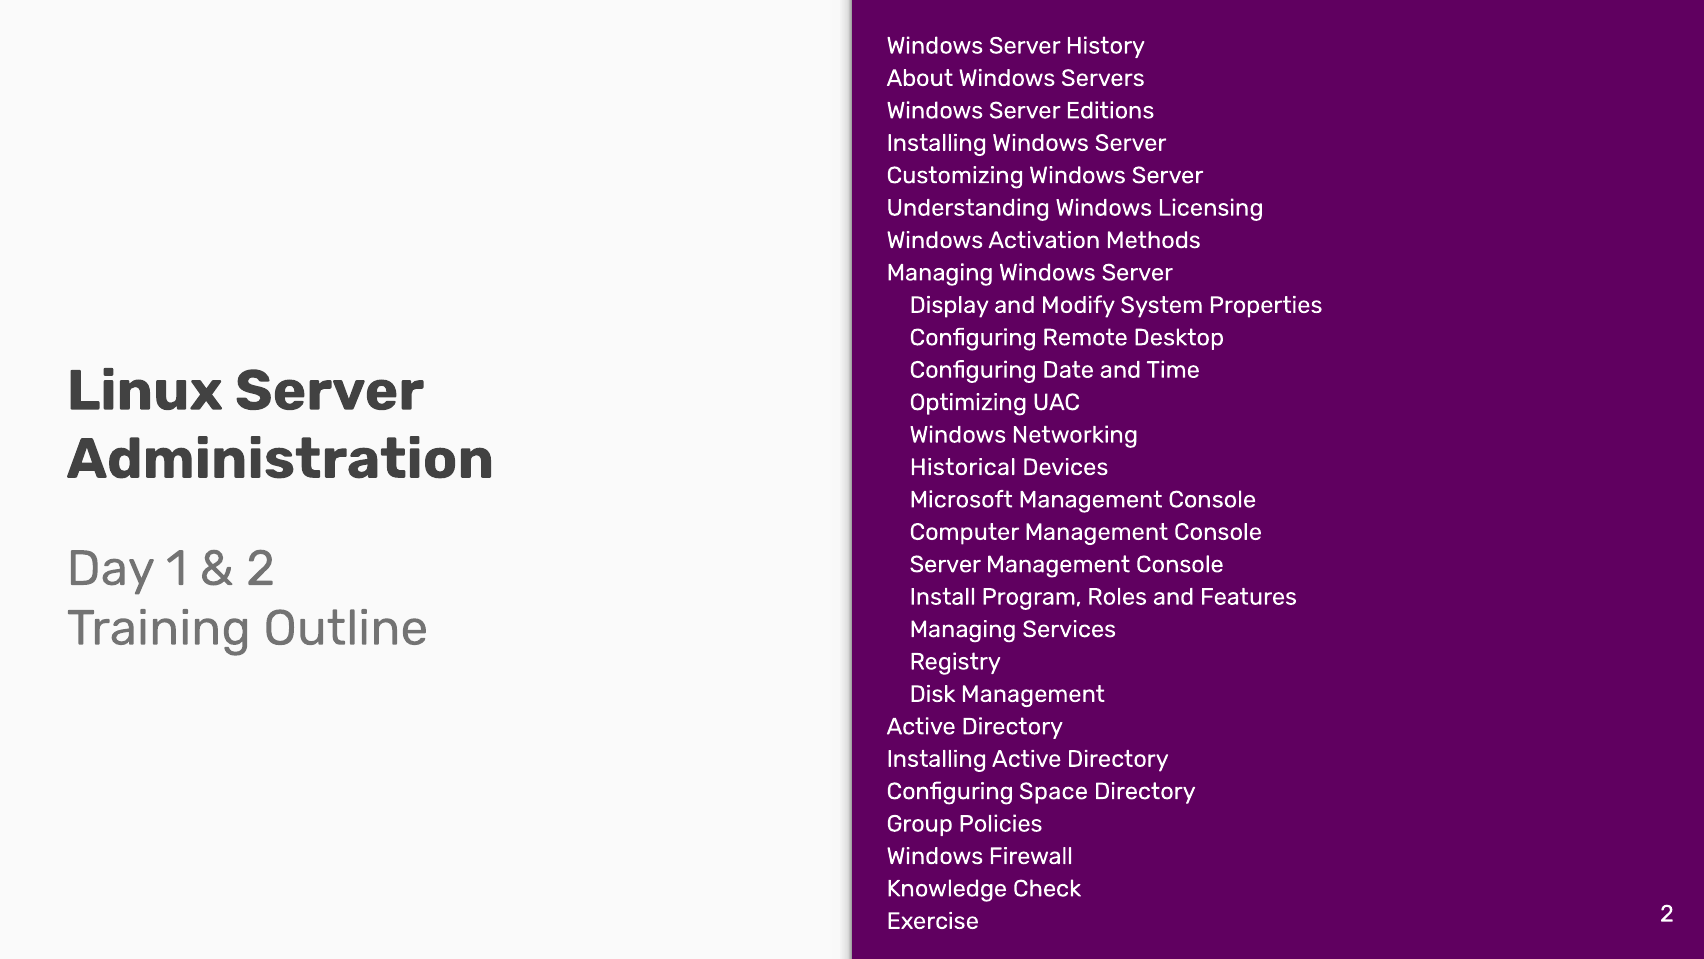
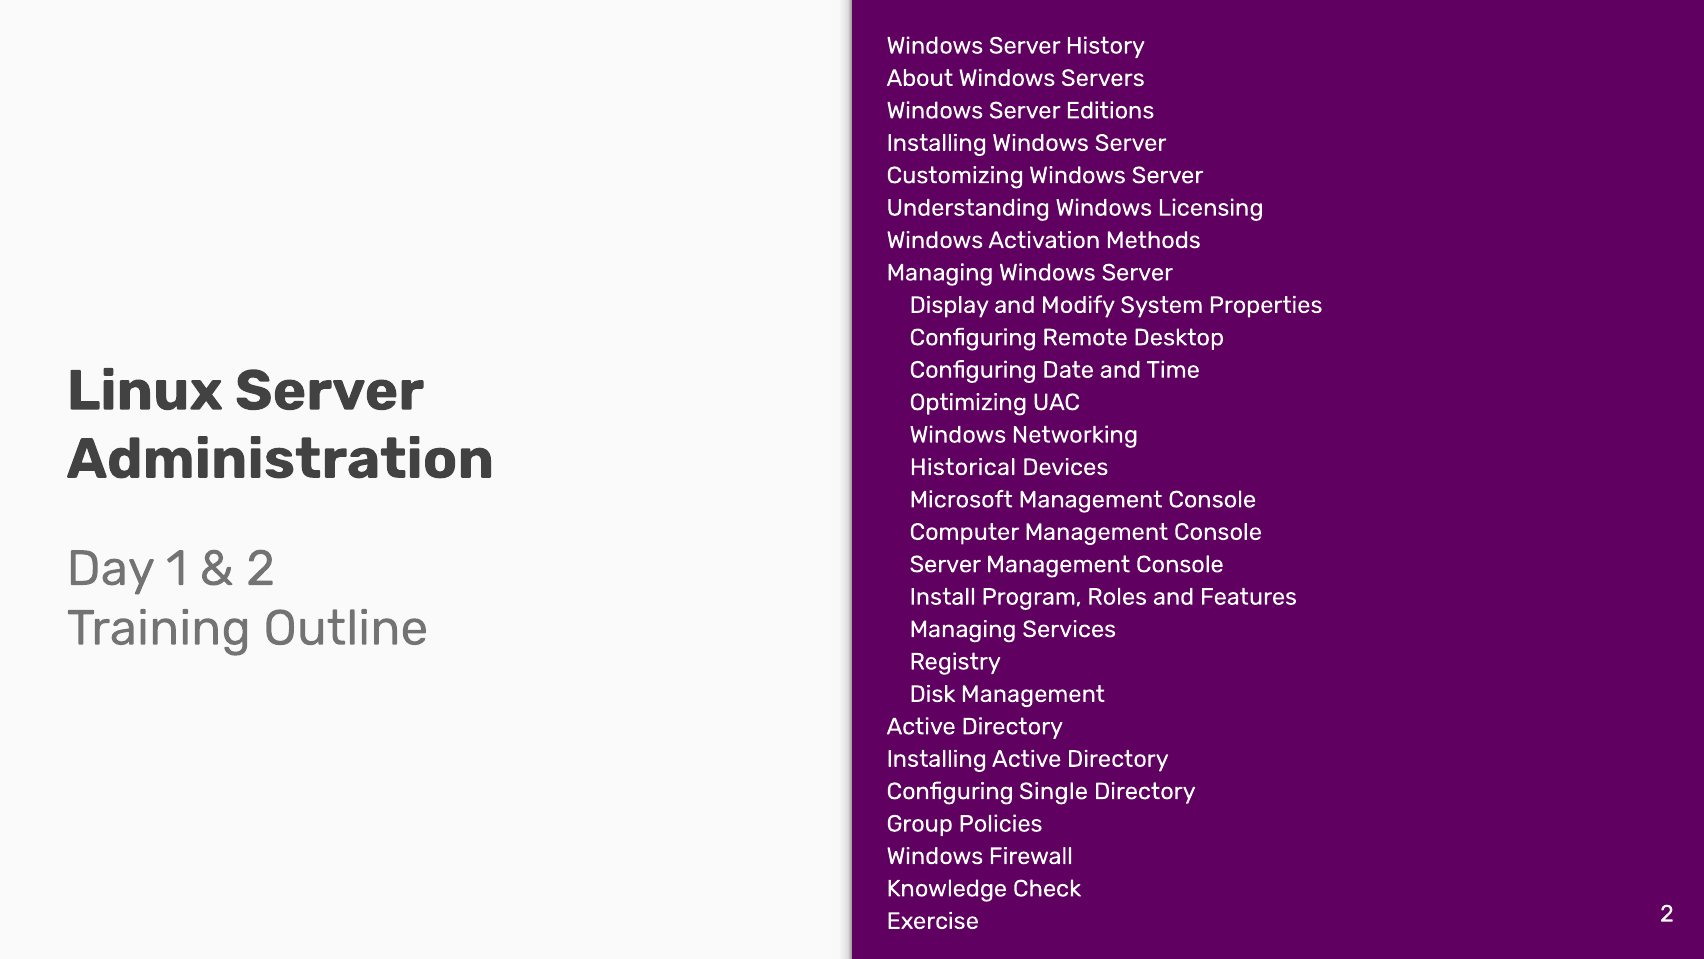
Space: Space -> Single
